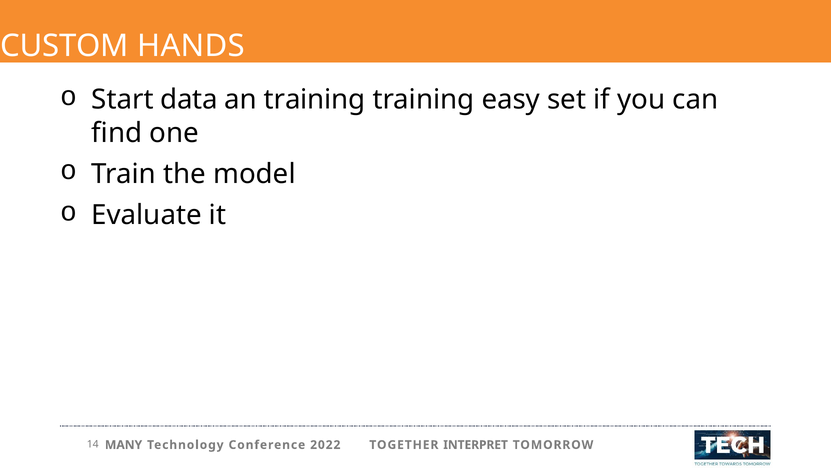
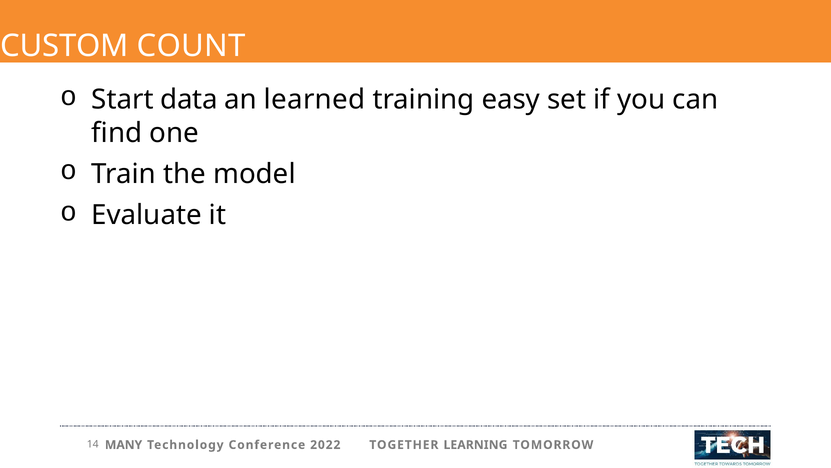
HANDS: HANDS -> COUNT
an training: training -> learned
INTERPRET: INTERPRET -> LEARNING
